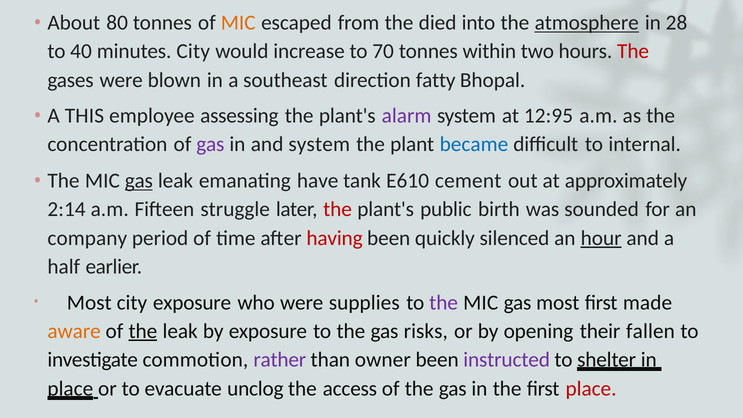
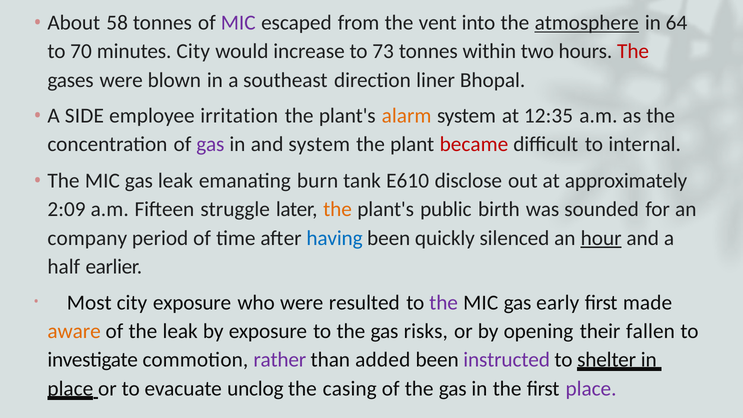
80: 80 -> 58
MIC at (238, 23) colour: orange -> purple
died: died -> vent
28: 28 -> 64
40: 40 -> 70
70: 70 -> 73
fatty: fatty -> liner
THIS: THIS -> SIDE
assessing: assessing -> irritation
alarm colour: purple -> orange
12:95: 12:95 -> 12:35
became colour: blue -> red
gas at (139, 181) underline: present -> none
have: have -> burn
cement: cement -> disclose
2:14: 2:14 -> 2:09
the at (338, 209) colour: red -> orange
having colour: red -> blue
supplies: supplies -> resulted
gas most: most -> early
the at (143, 331) underline: present -> none
owner: owner -> added
access: access -> casing
place at (591, 389) colour: red -> purple
